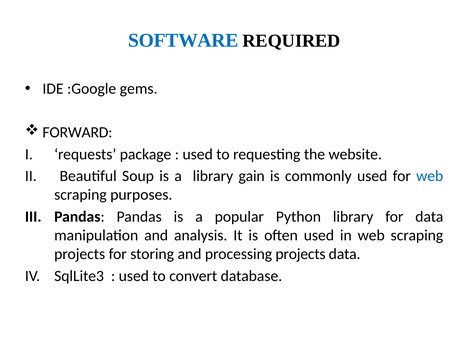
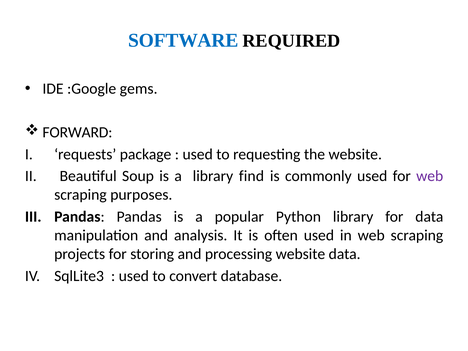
gain: gain -> find
web at (430, 176) colour: blue -> purple
processing projects: projects -> website
